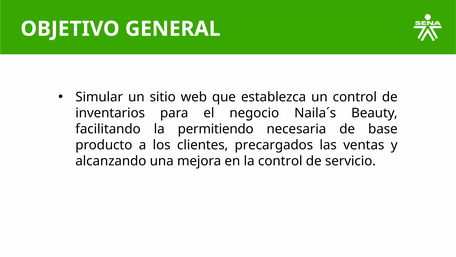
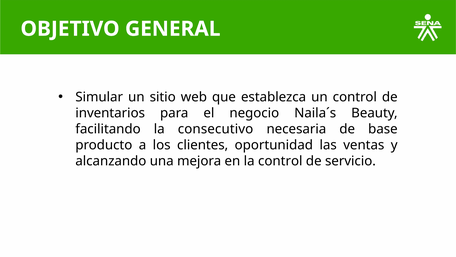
permitiendo: permitiendo -> consecutivo
precargados: precargados -> oportunidad
